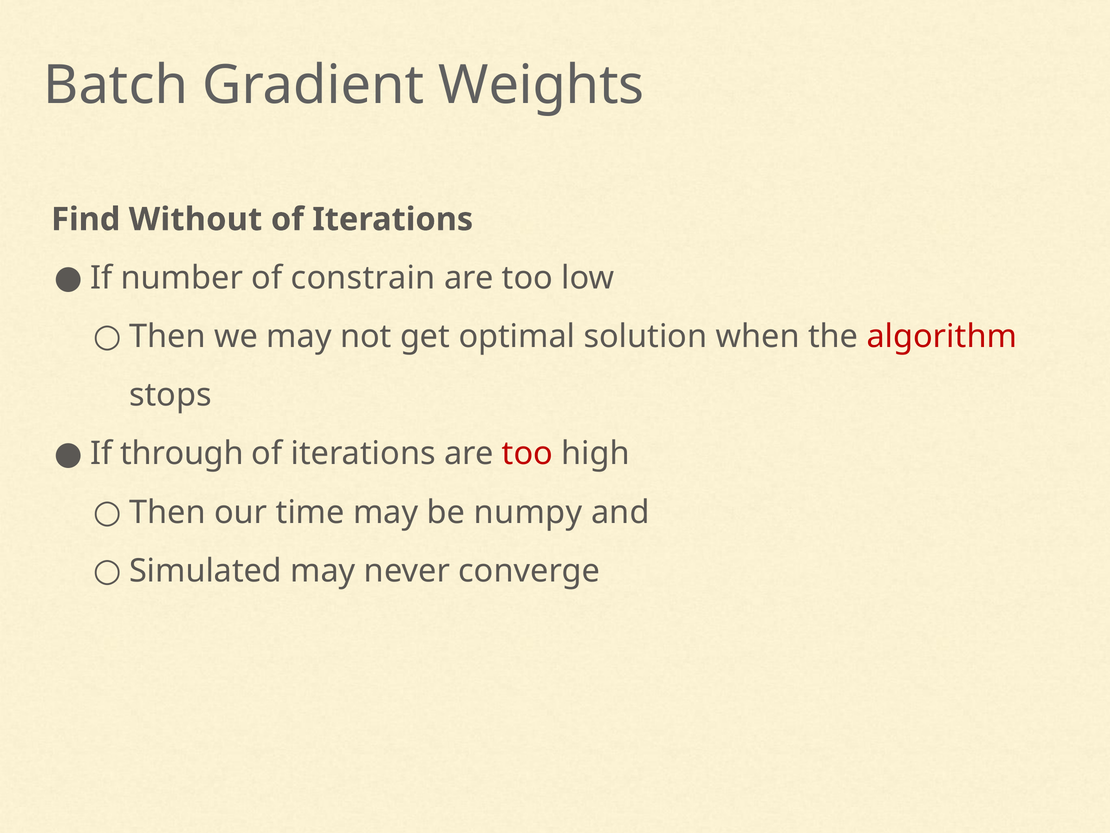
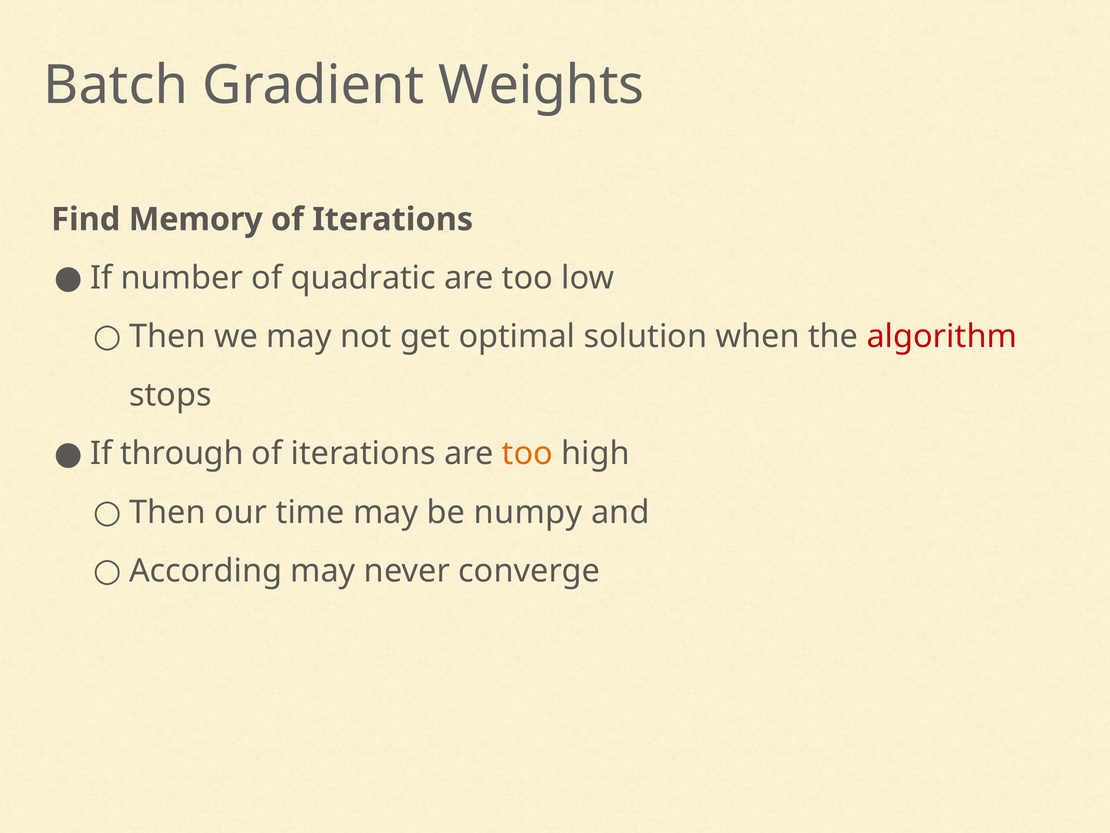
Without: Without -> Memory
constrain: constrain -> quadratic
too at (527, 453) colour: red -> orange
Simulated: Simulated -> According
